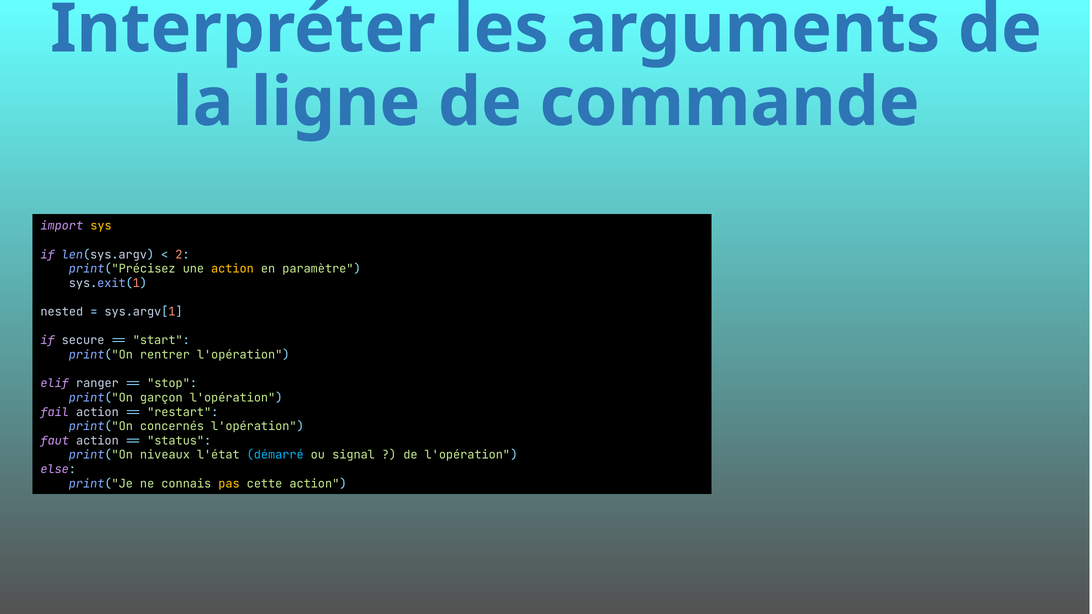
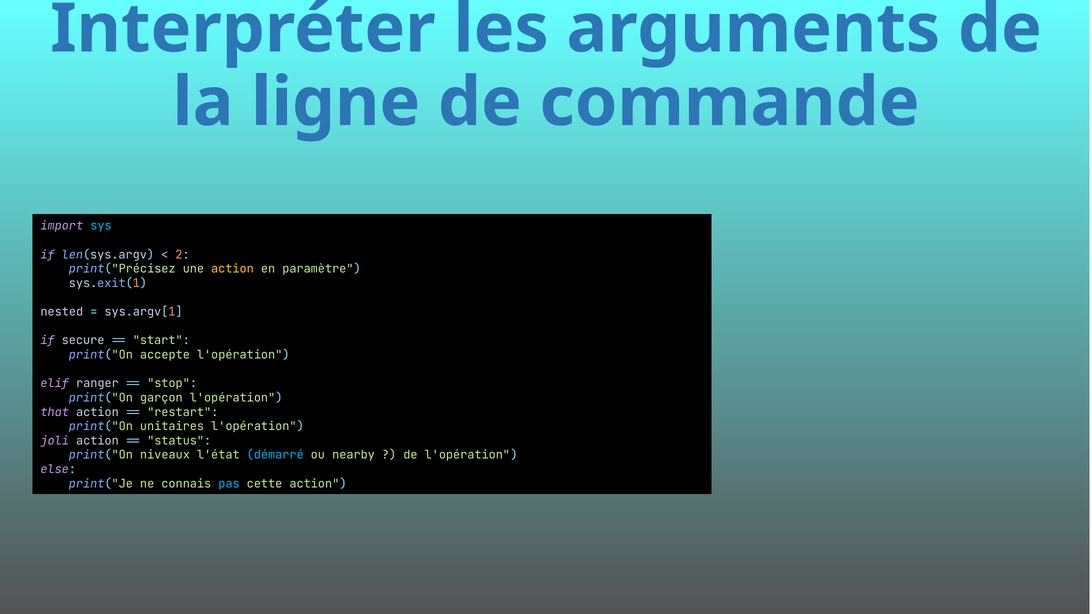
sys colour: yellow -> light blue
rentrer: rentrer -> accepte
fail: fail -> that
concernés: concernés -> unitaires
faut: faut -> joli
signal: signal -> nearby
pas colour: yellow -> light blue
